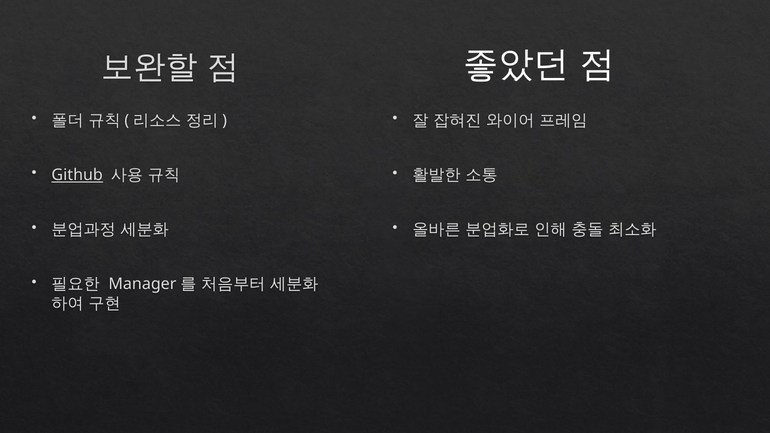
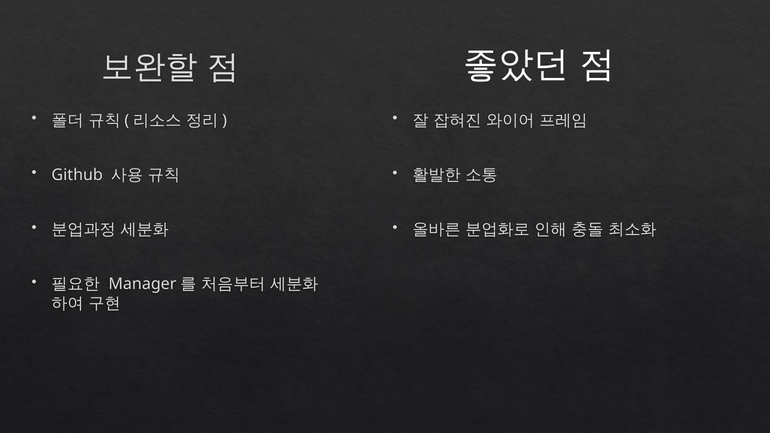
Github underline: present -> none
